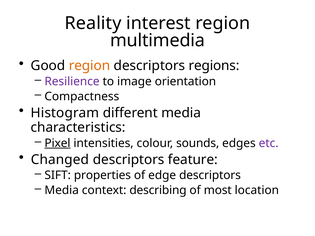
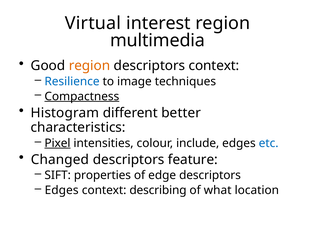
Reality: Reality -> Virtual
descriptors regions: regions -> context
Resilience colour: purple -> blue
orientation: orientation -> techniques
Compactness underline: none -> present
different media: media -> better
sounds: sounds -> include
etc colour: purple -> blue
Media at (62, 190): Media -> Edges
most: most -> what
